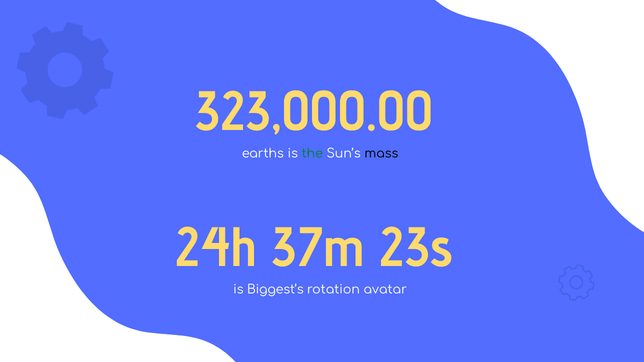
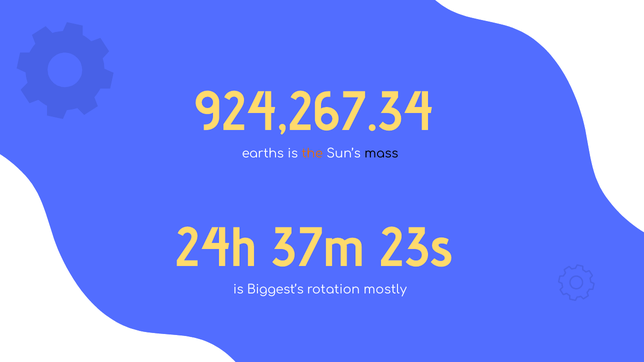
323,000.00: 323,000.00 -> 924,267.34
the colour: green -> orange
avatar: avatar -> mostly
